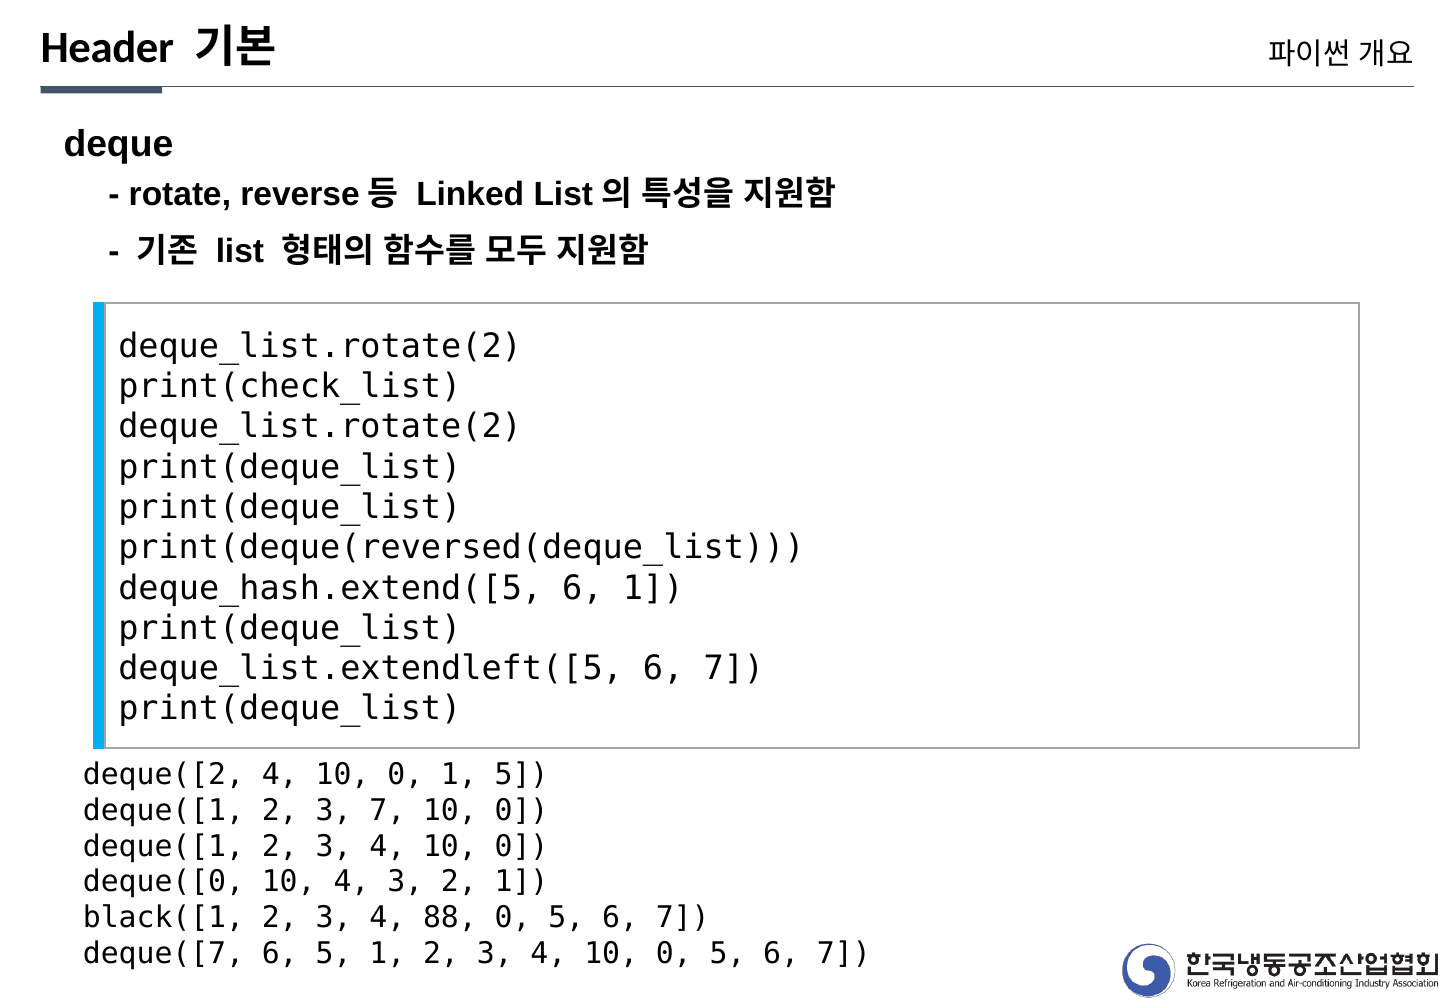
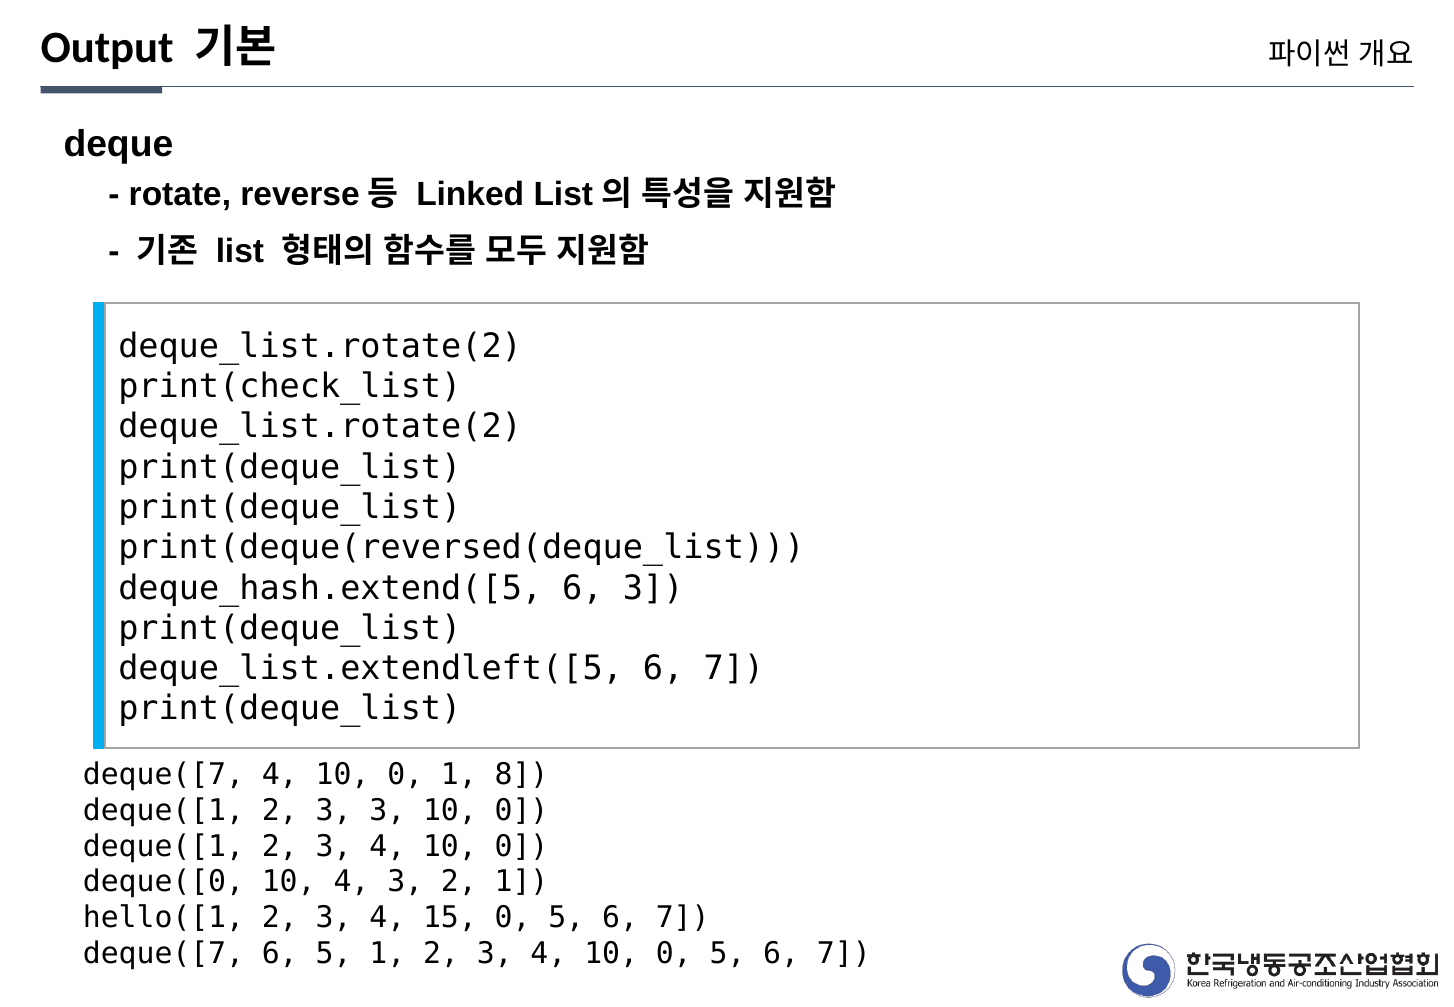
Header: Header -> Output
6 1: 1 -> 3
deque([2 at (164, 774): deque([2 -> deque([7
1 5: 5 -> 8
3 7: 7 -> 3
black([1: black([1 -> hello([1
88: 88 -> 15
